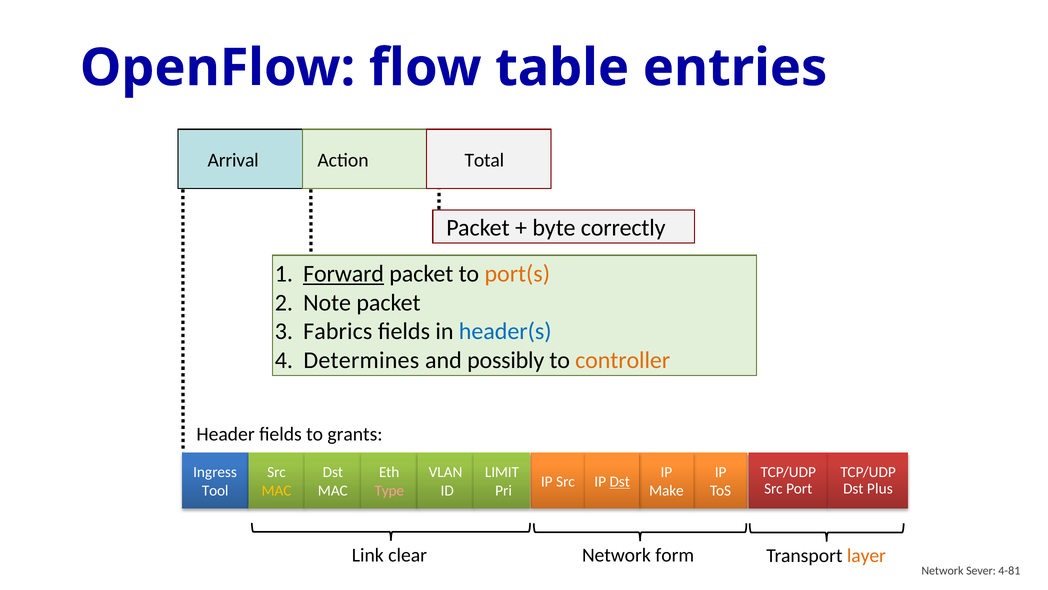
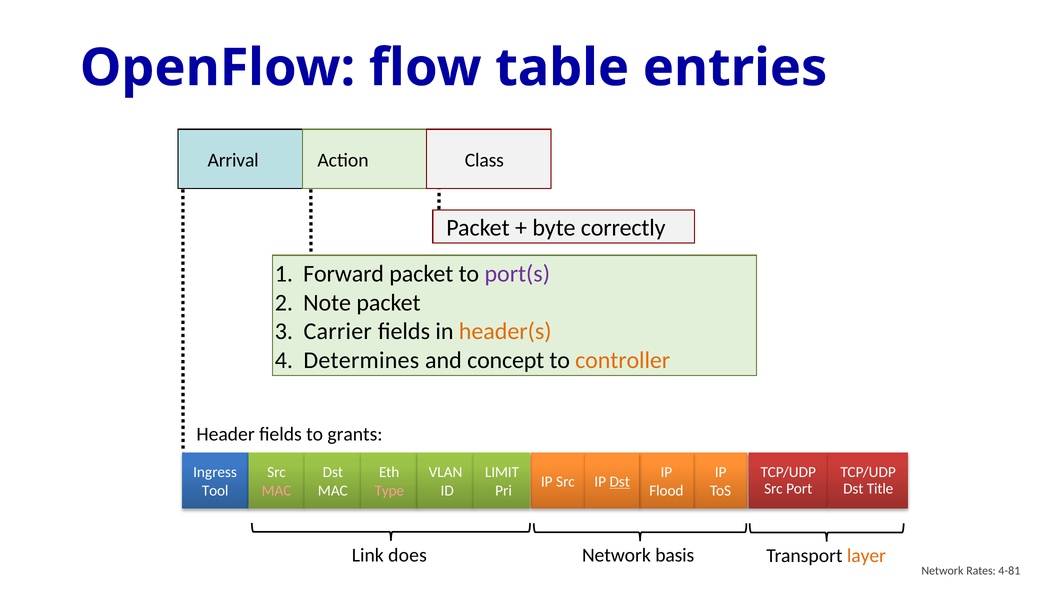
Total: Total -> Class
Forward underline: present -> none
port(s colour: orange -> purple
Fabrics: Fabrics -> Carrier
header(s colour: blue -> orange
possibly: possibly -> concept
Plus: Plus -> Title
MAC at (276, 490) colour: yellow -> pink
Make: Make -> Flood
clear: clear -> does
form: form -> basis
Sever: Sever -> Rates
